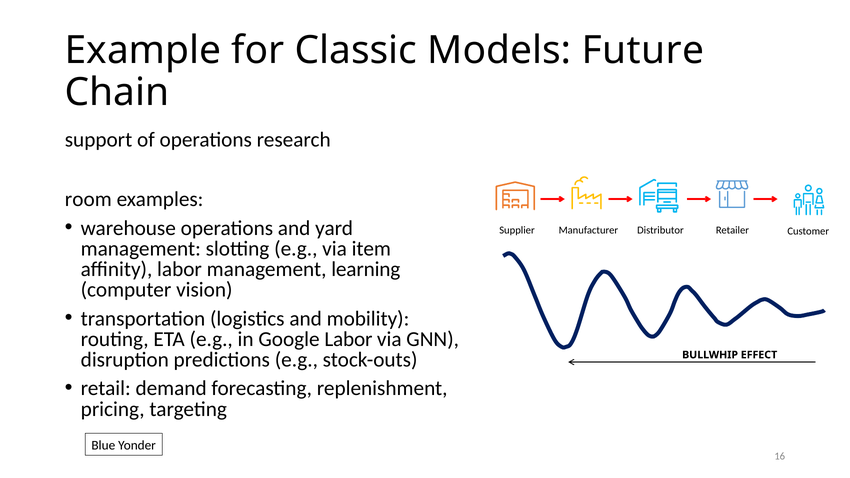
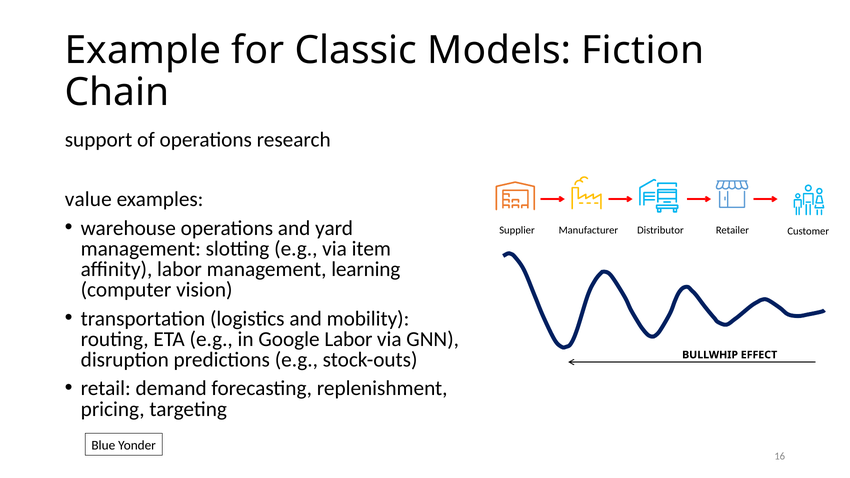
Future: Future -> Fiction
room: room -> value
